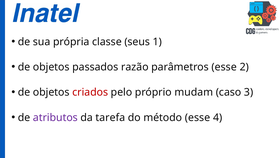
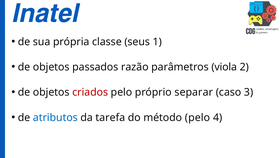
parâmetros esse: esse -> viola
mudam: mudam -> separar
atributos colour: purple -> blue
método esse: esse -> pelo
